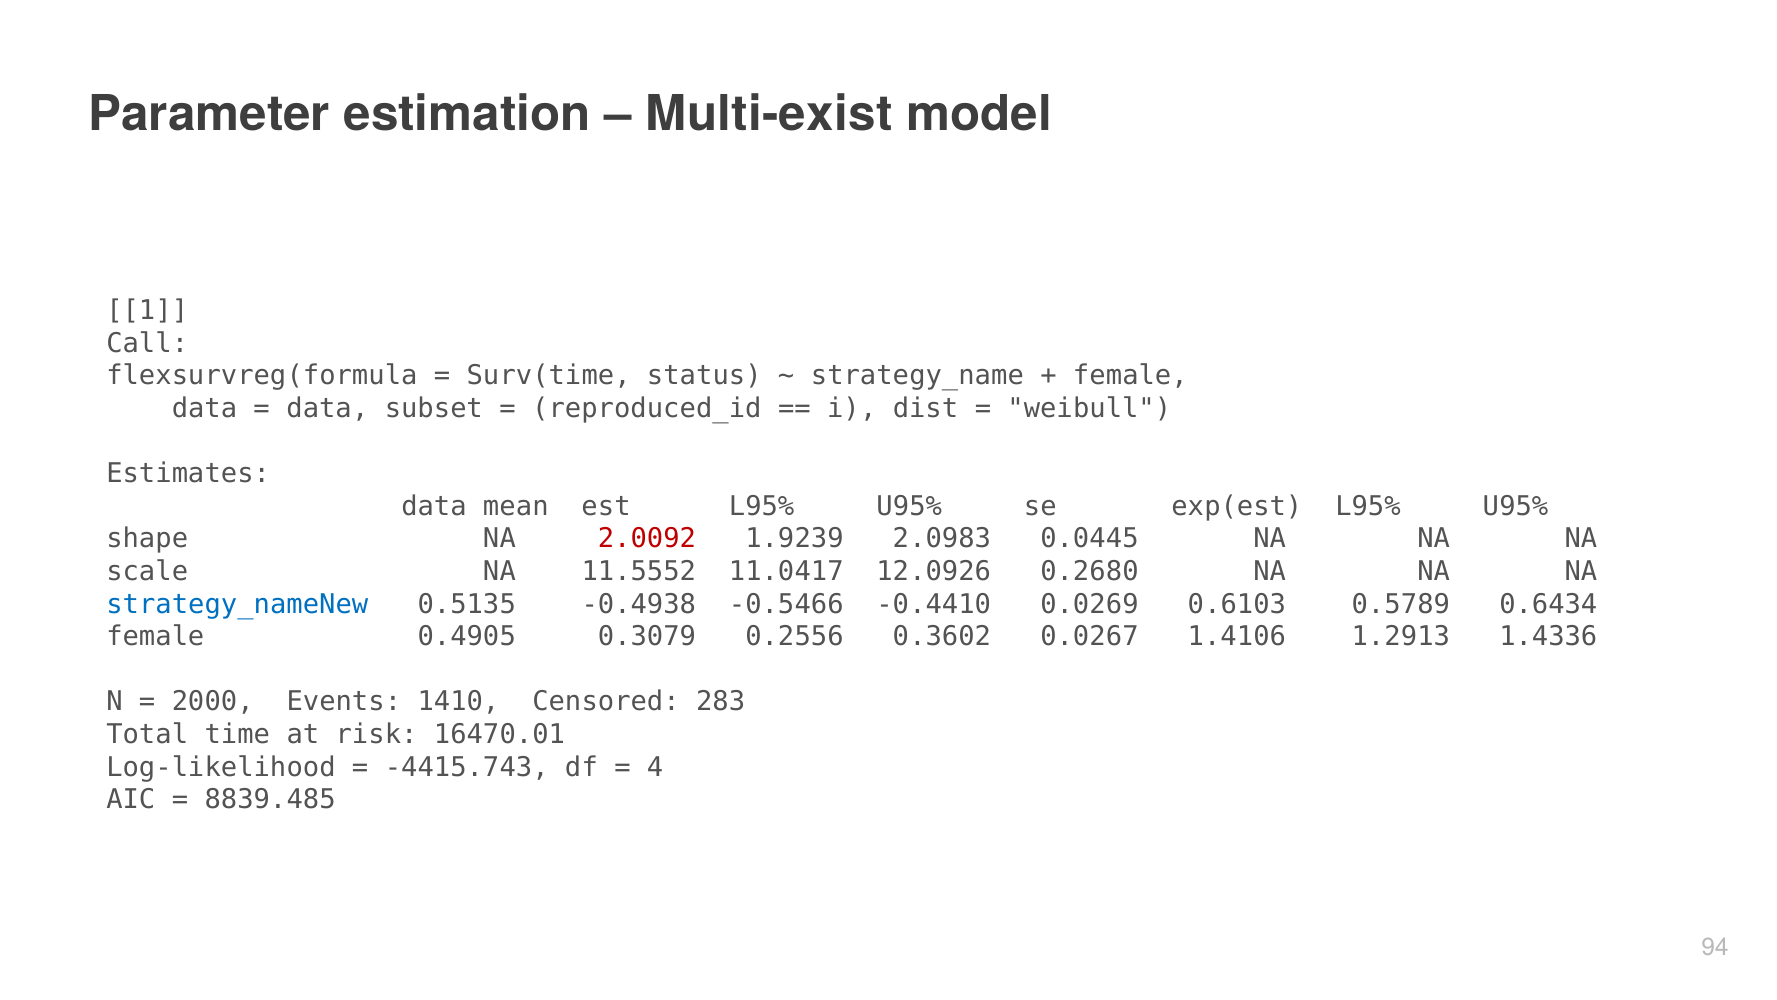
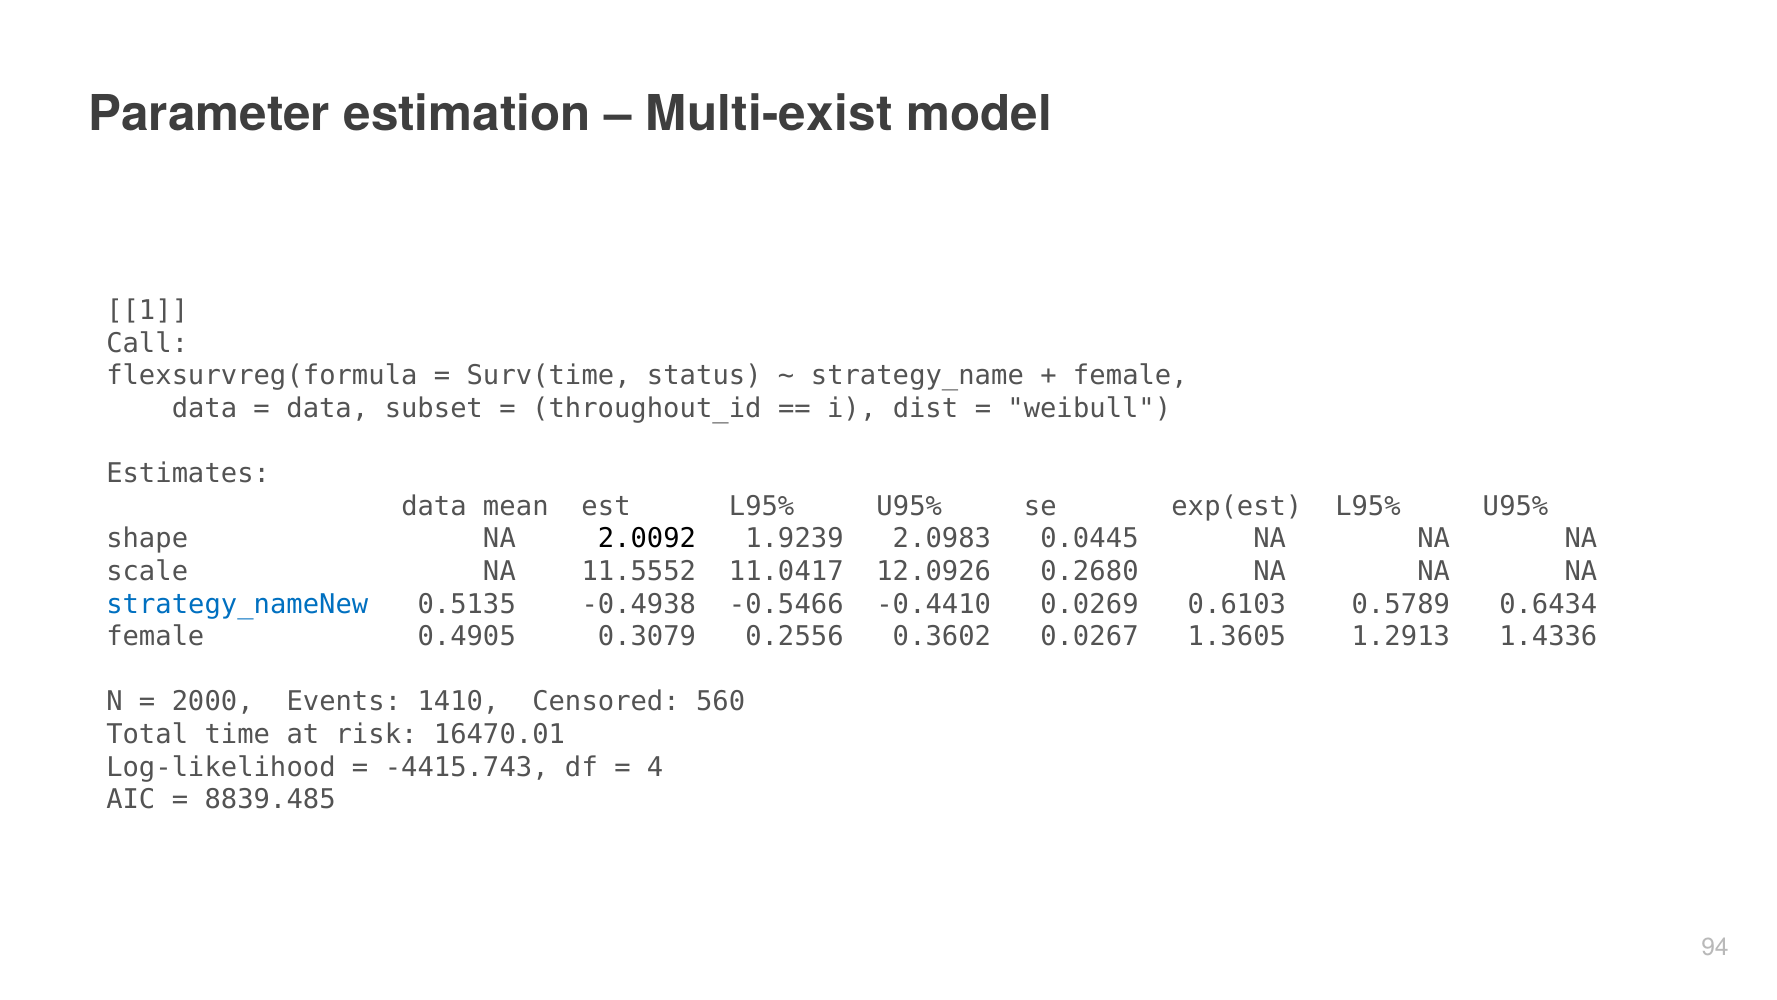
reproduced_id: reproduced_id -> throughout_id
2.0092 colour: red -> black
1.4106: 1.4106 -> 1.3605
283: 283 -> 560
